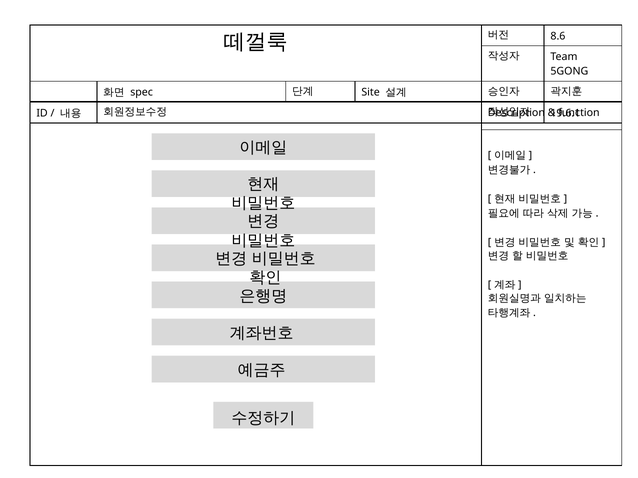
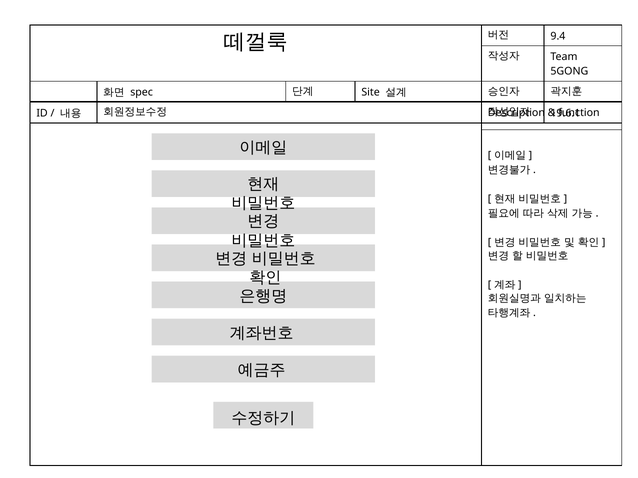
8.6: 8.6 -> 9.4
